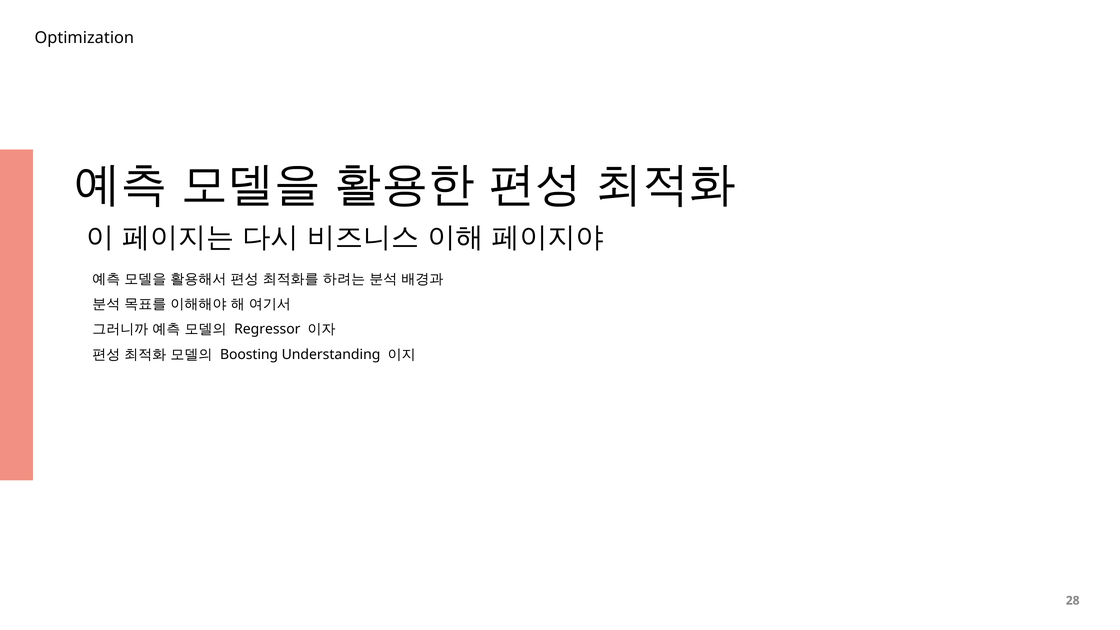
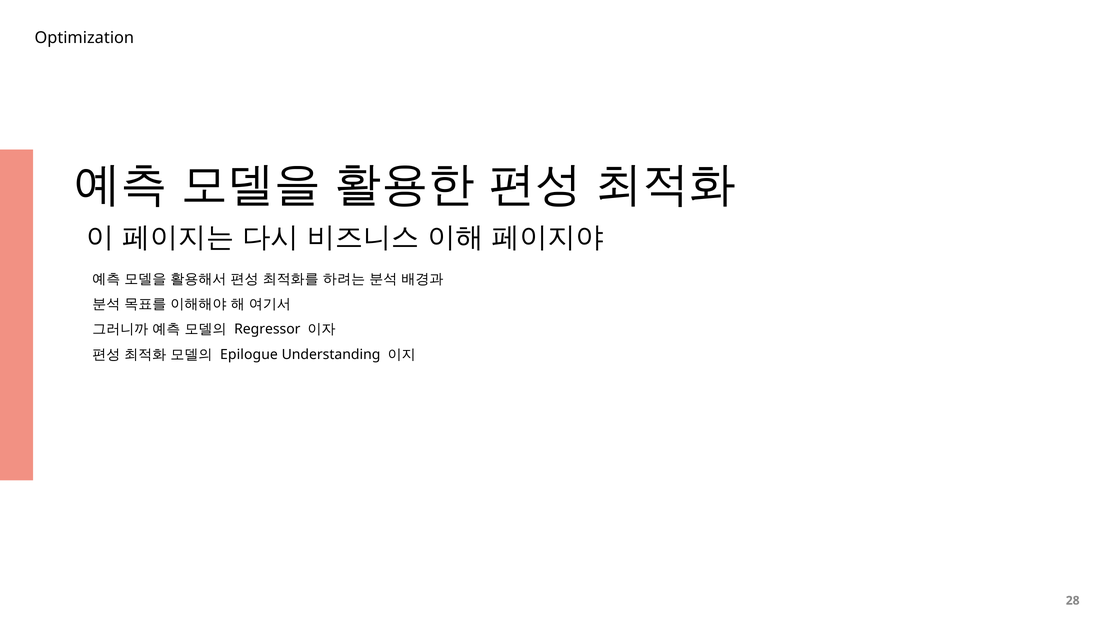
Boosting: Boosting -> Epilogue
